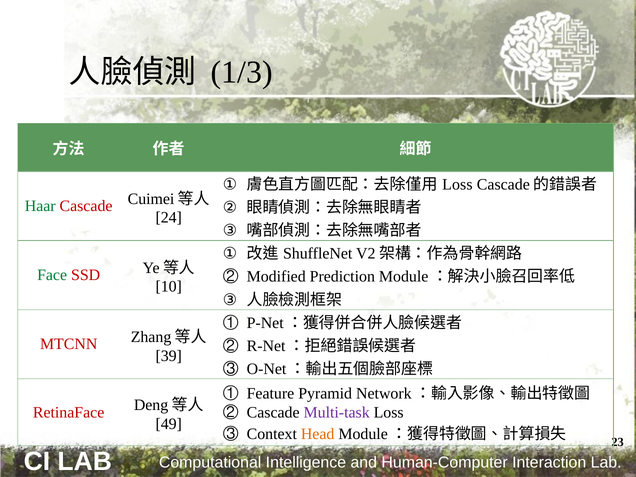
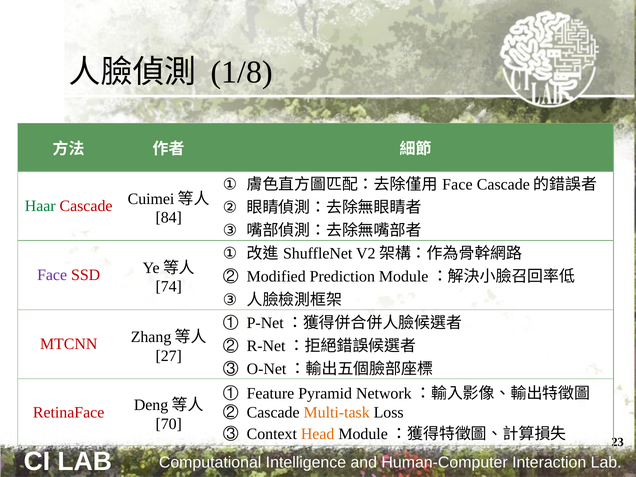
1/3: 1/3 -> 1/8
Loss at (457, 185): Loss -> Face
24: 24 -> 84
Face at (52, 275) colour: green -> purple
10: 10 -> 74
39: 39 -> 27
Multi-task colour: purple -> orange
49: 49 -> 70
